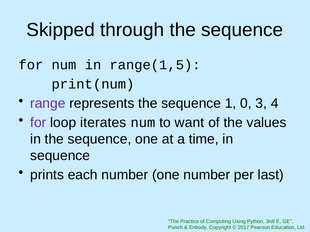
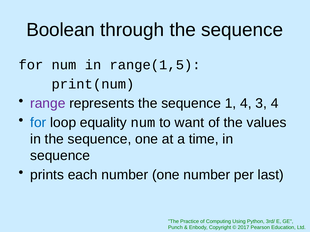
Skipped: Skipped -> Boolean
1 0: 0 -> 4
for at (38, 123) colour: purple -> blue
iterates: iterates -> equality
